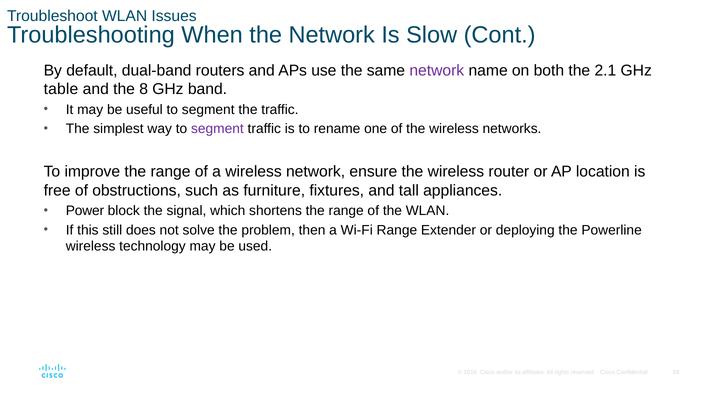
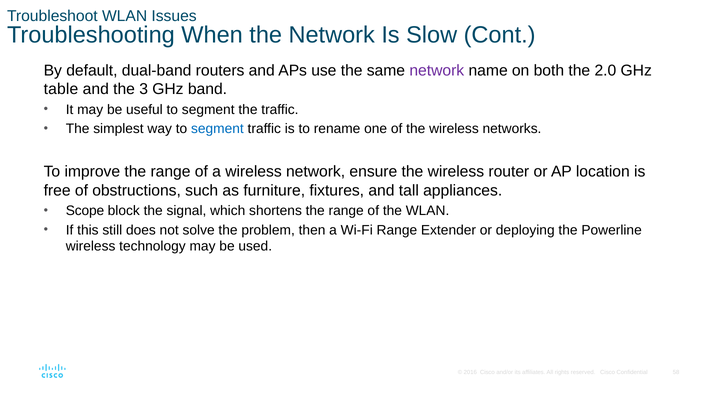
2.1: 2.1 -> 2.0
8: 8 -> 3
segment at (217, 129) colour: purple -> blue
Power: Power -> Scope
